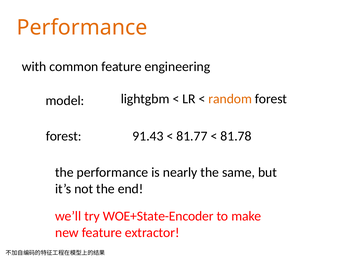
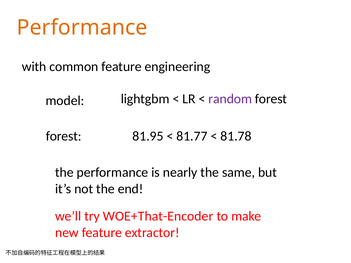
random colour: orange -> purple
91.43: 91.43 -> 81.95
WOE+State-Encoder: WOE+State-Encoder -> WOE+That-Encoder
